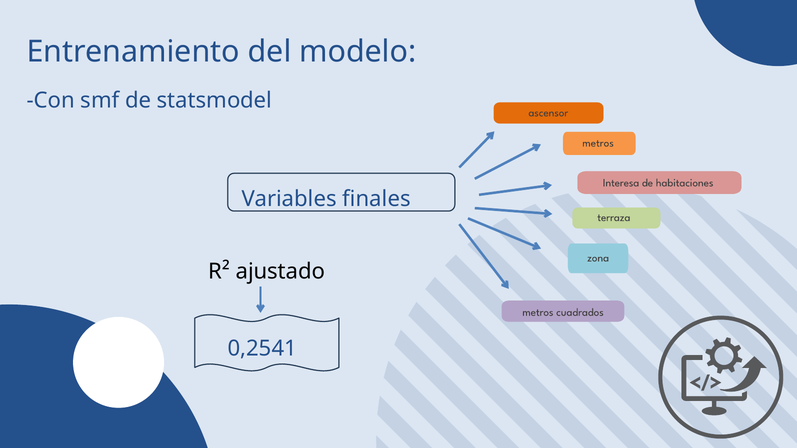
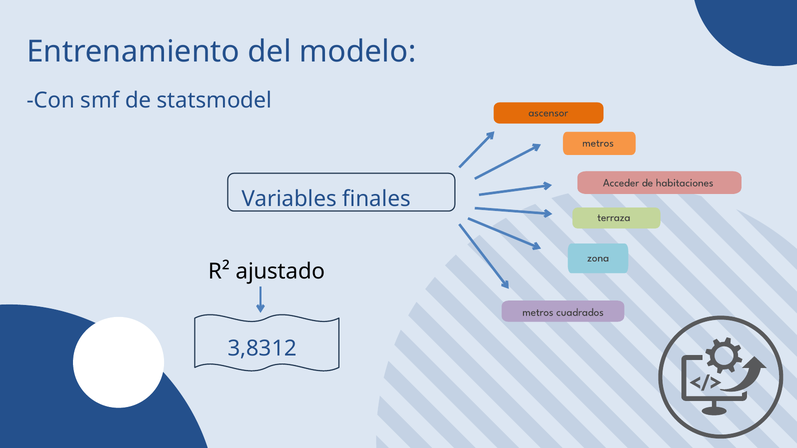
Interesa: Interesa -> Acceder
0,2541: 0,2541 -> 3,8312
